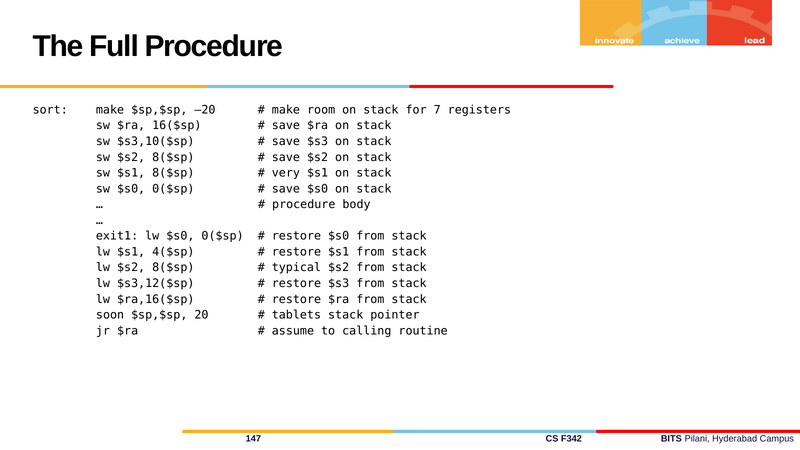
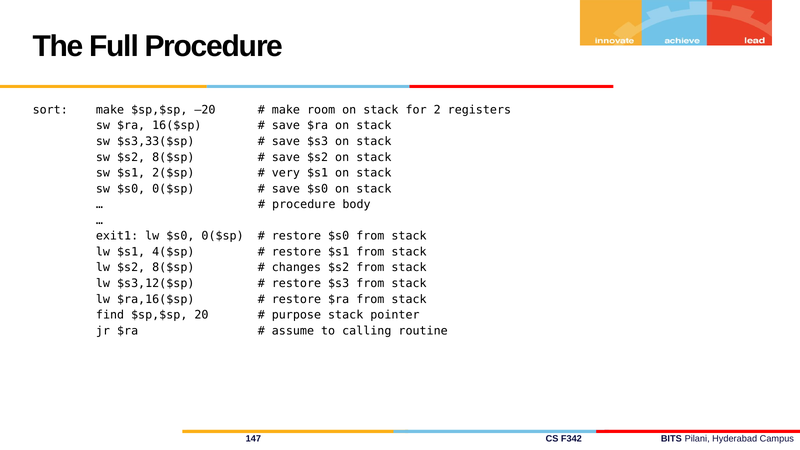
7: 7 -> 2
$s3,10($sp: $s3,10($sp -> $s3,33($sp
$s1 8($sp: 8($sp -> 2($sp
typical: typical -> changes
soon: soon -> find
tablets: tablets -> purpose
